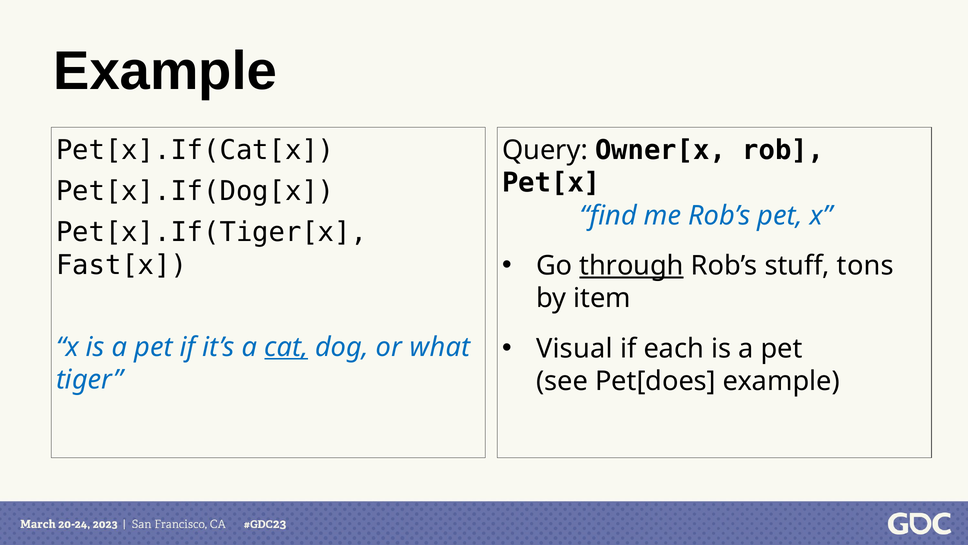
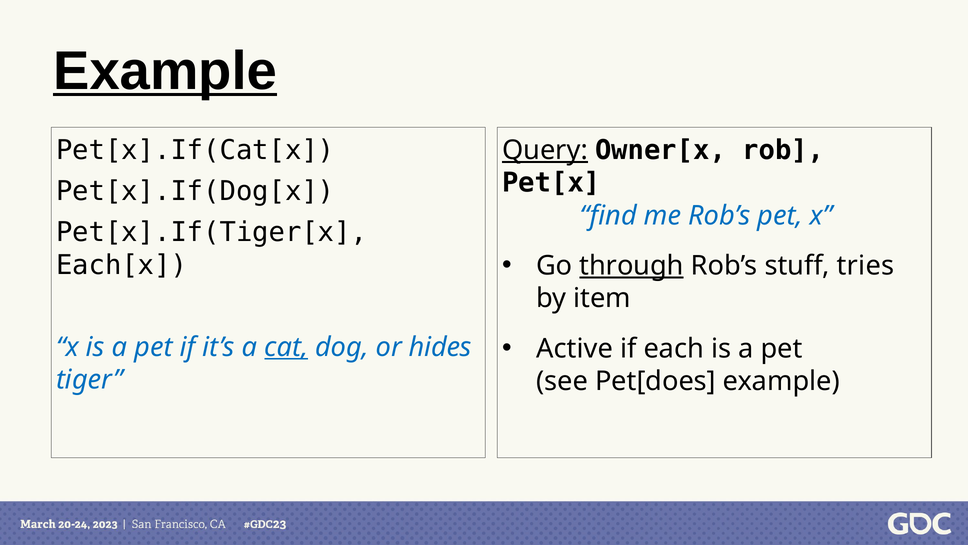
Example at (165, 71) underline: none -> present
Query underline: none -> present
tons: tons -> tries
Fast[x: Fast[x -> Each[x
Visual: Visual -> Active
what: what -> hides
